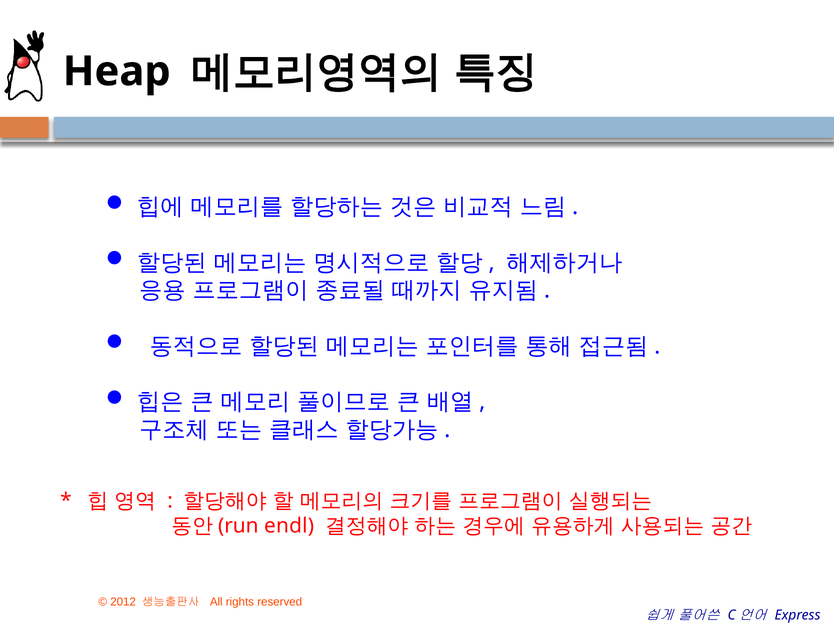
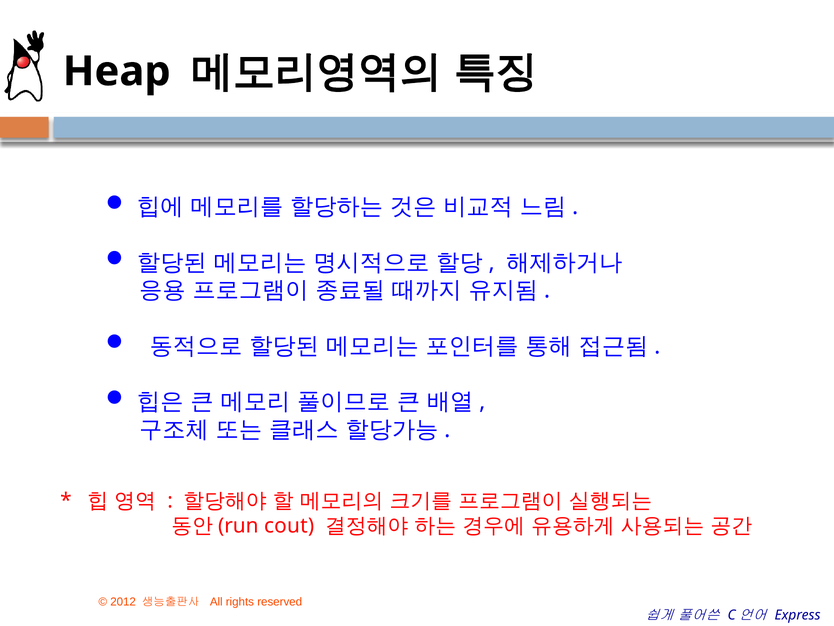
endl: endl -> cout
